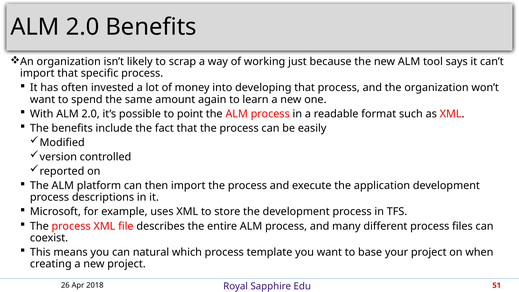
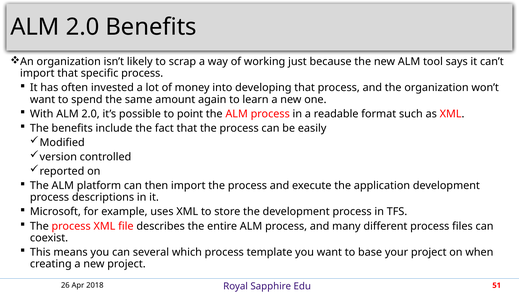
natural: natural -> several
